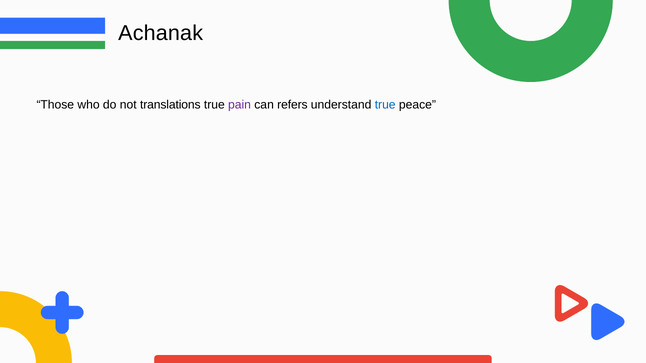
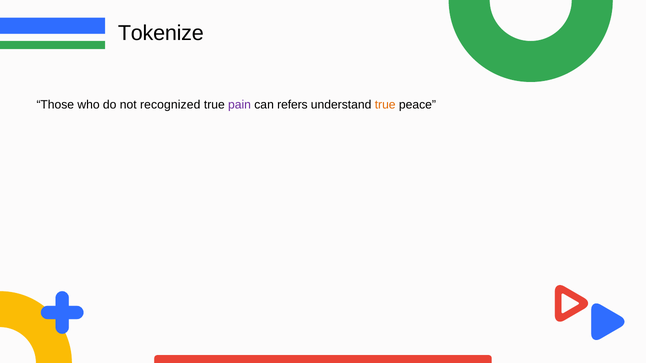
Achanak: Achanak -> Tokenize
translations: translations -> recognized
true at (385, 105) colour: blue -> orange
